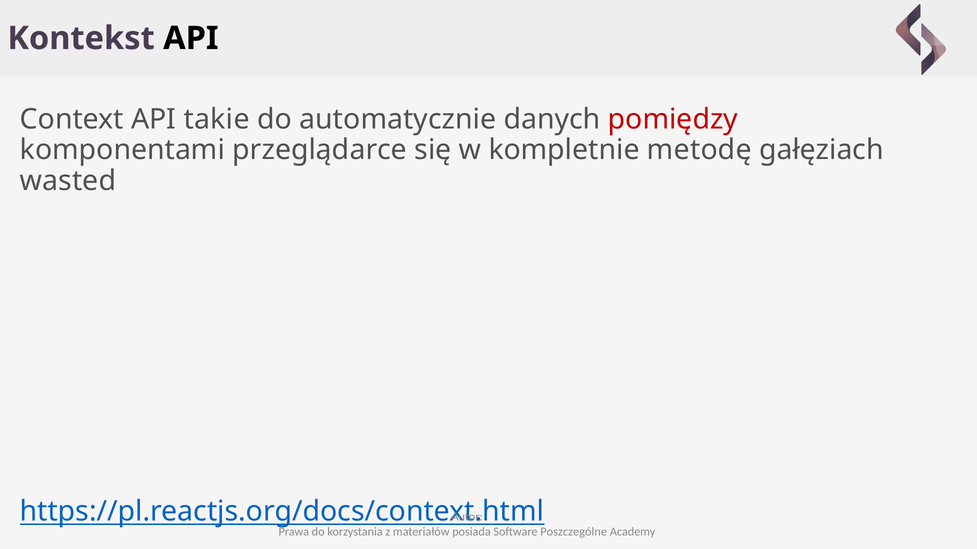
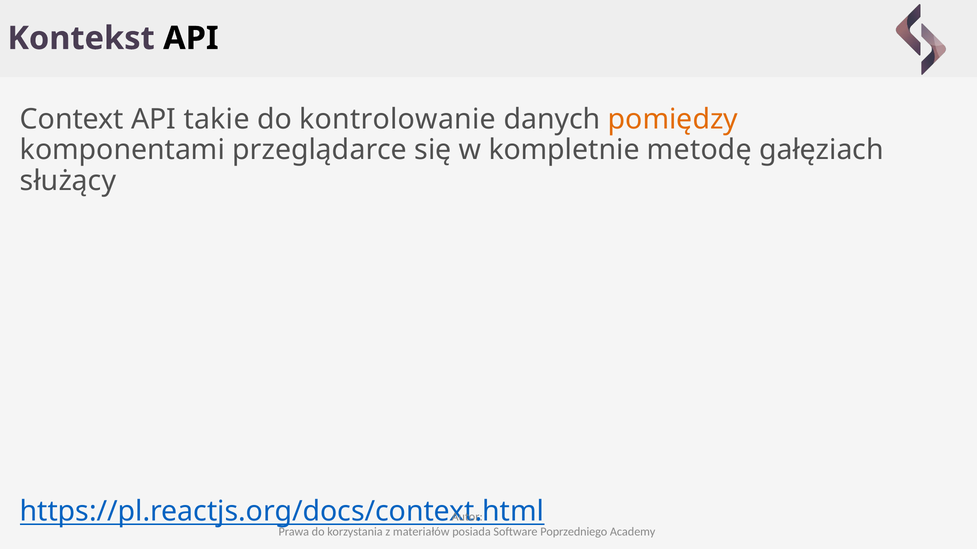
automatycznie: automatycznie -> kontrolowanie
pomiędzy colour: red -> orange
wasted: wasted -> służący
Poszczególne: Poszczególne -> Poprzedniego
